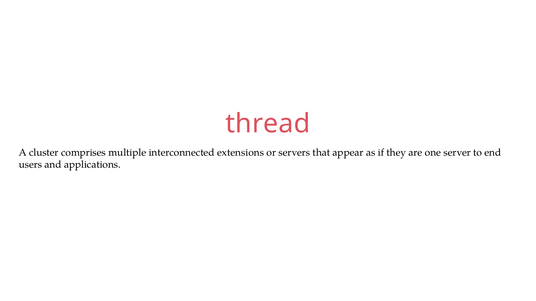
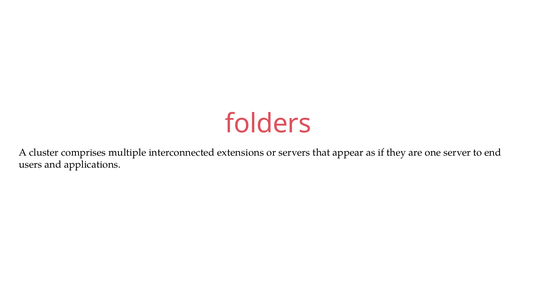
thread: thread -> folders
